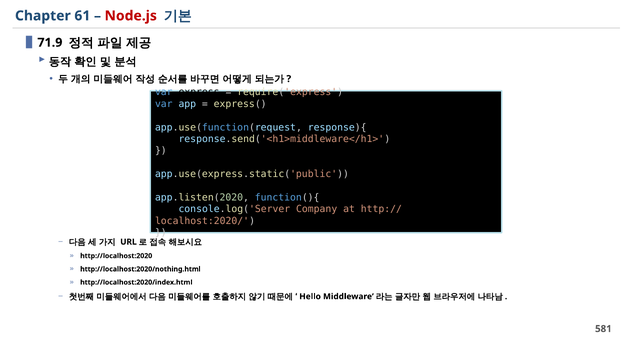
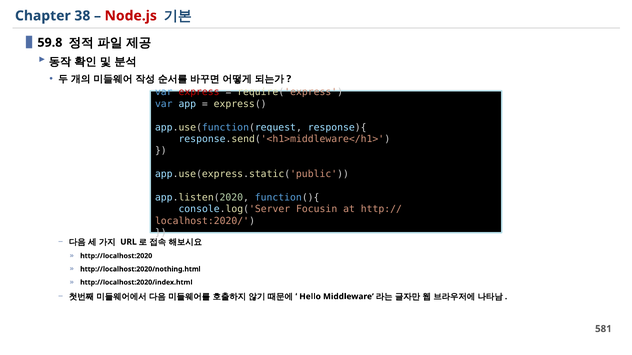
61: 61 -> 38
71.9: 71.9 -> 59.8
express colour: black -> red
Company: Company -> Focusin
